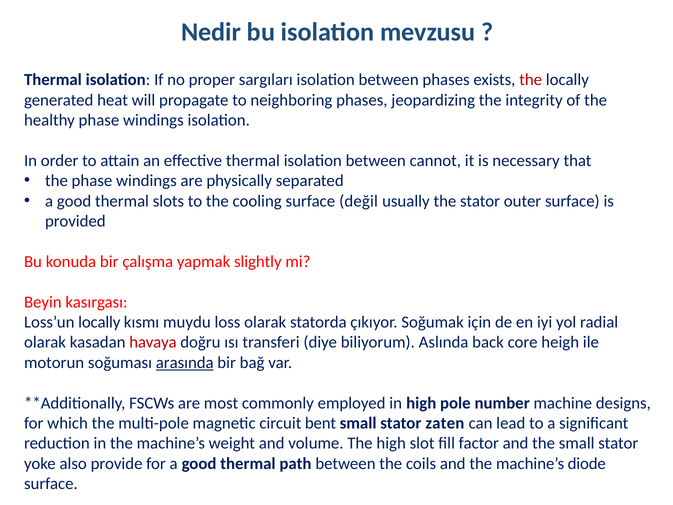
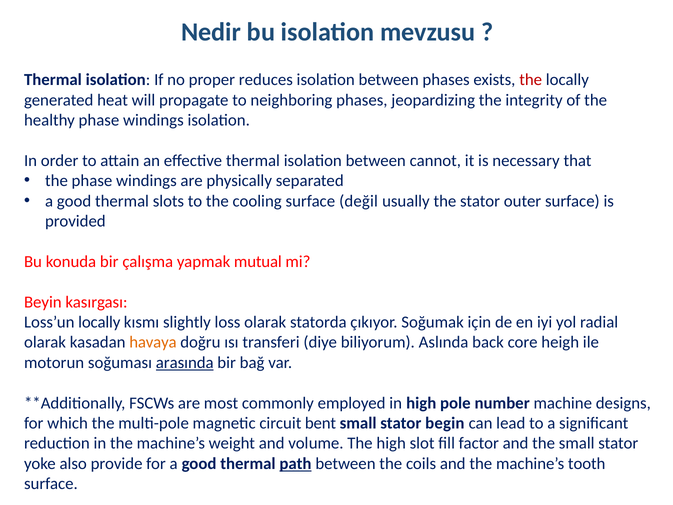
sargıları: sargıları -> reduces
slightly: slightly -> mutual
muydu: muydu -> slightly
havaya colour: red -> orange
zaten: zaten -> begin
path underline: none -> present
diode: diode -> tooth
